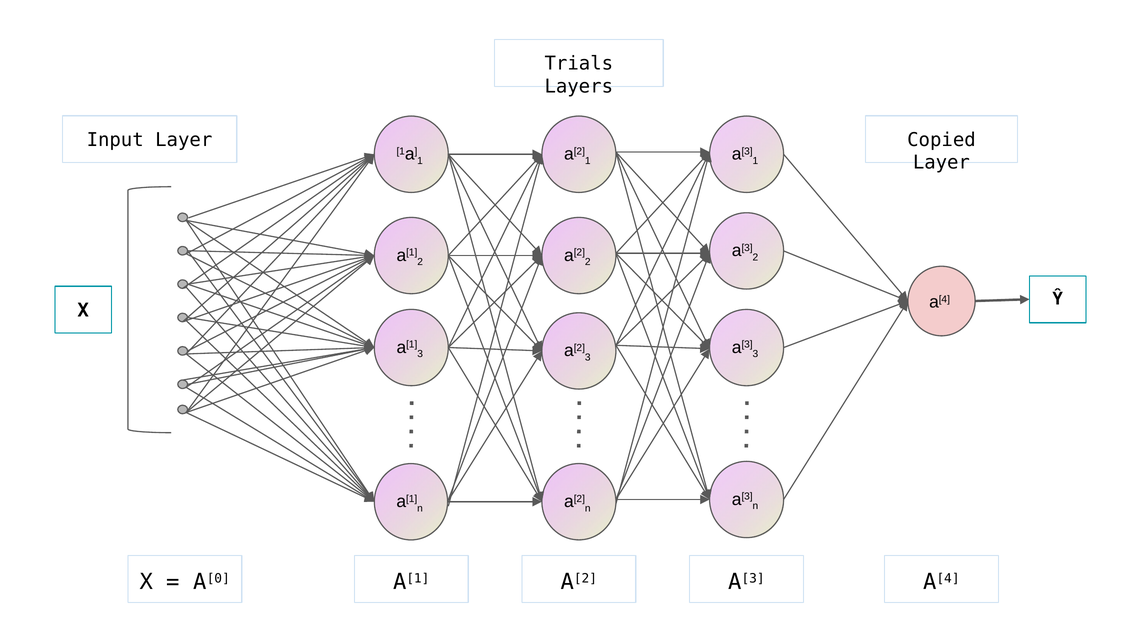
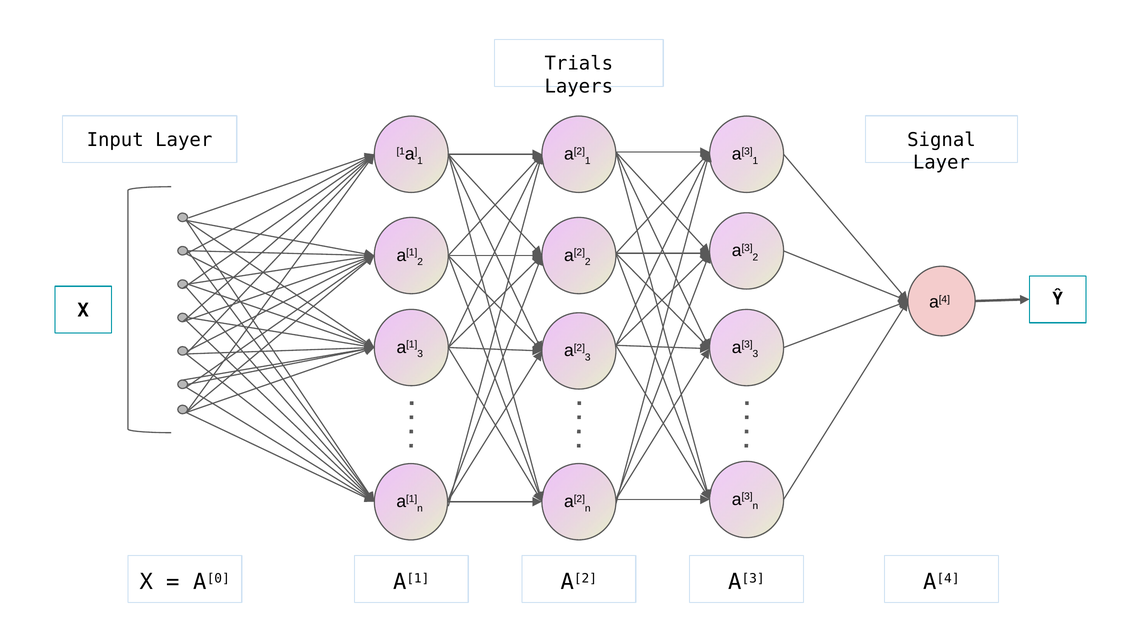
Copied: Copied -> Signal
